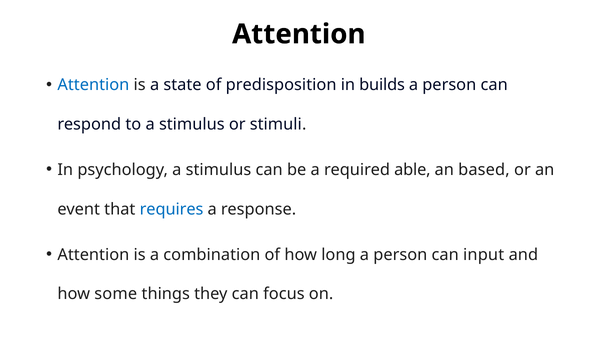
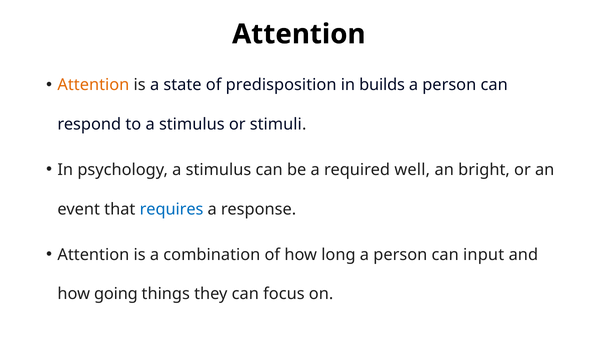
Attention at (93, 85) colour: blue -> orange
able: able -> well
based: based -> bright
some: some -> going
